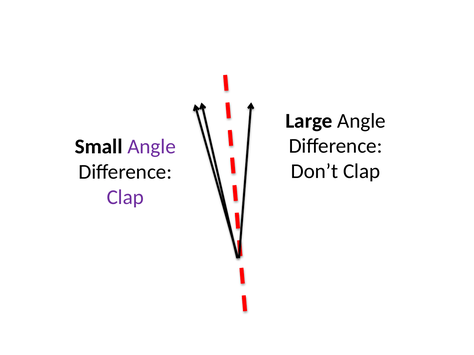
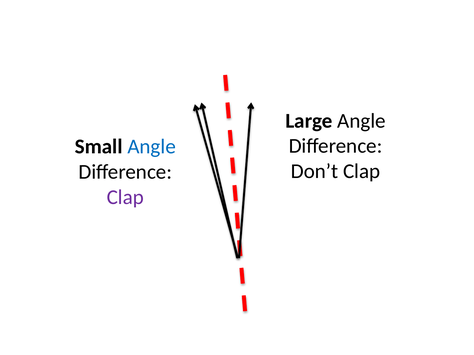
Angle at (152, 147) colour: purple -> blue
